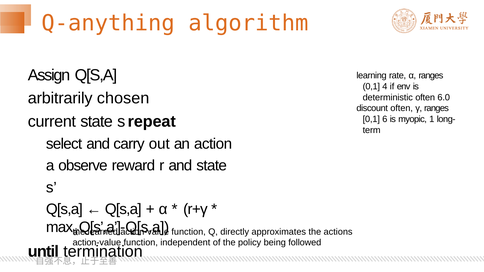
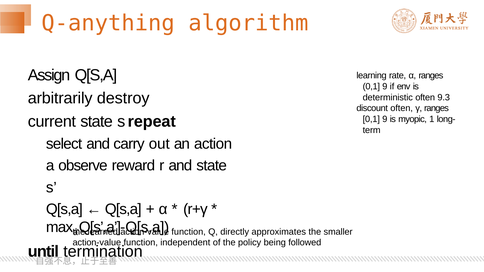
4 at (385, 87): 4 -> 9
chosen: chosen -> destroy
6.0: 6.0 -> 9.3
6 at (385, 119): 6 -> 9
actions: actions -> smaller
